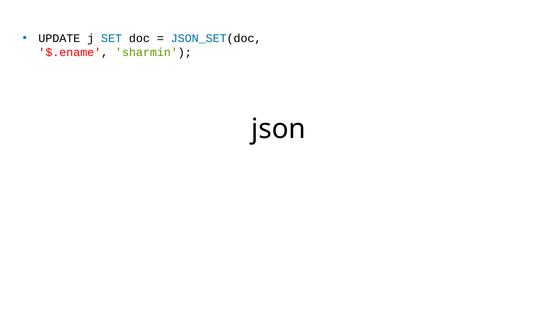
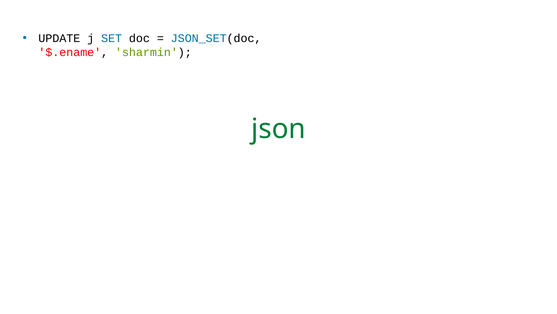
json colour: black -> green
